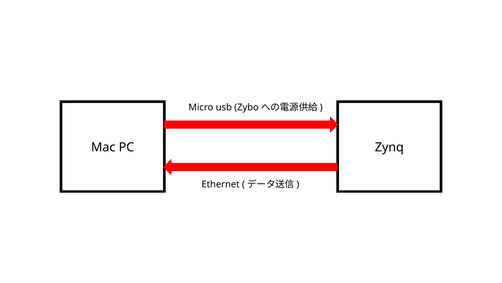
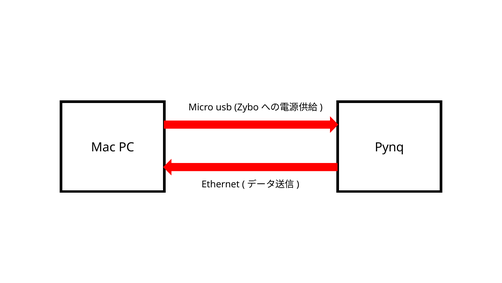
Zynq: Zynq -> Pynq
